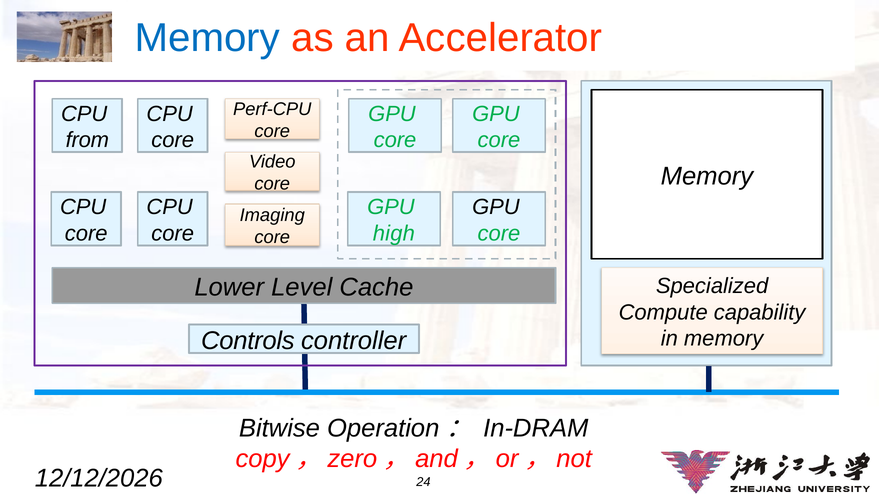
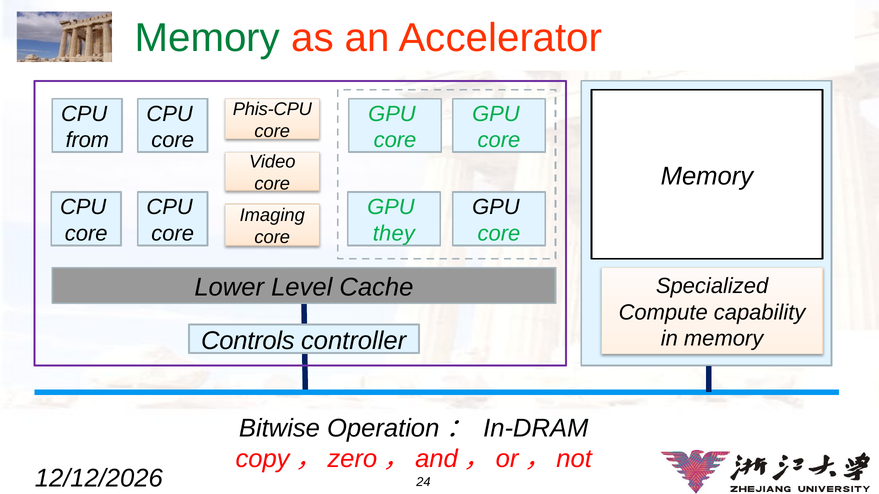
Memory at (207, 38) colour: blue -> green
Perf-CPU: Perf-CPU -> Phis-CPU
high: high -> they
